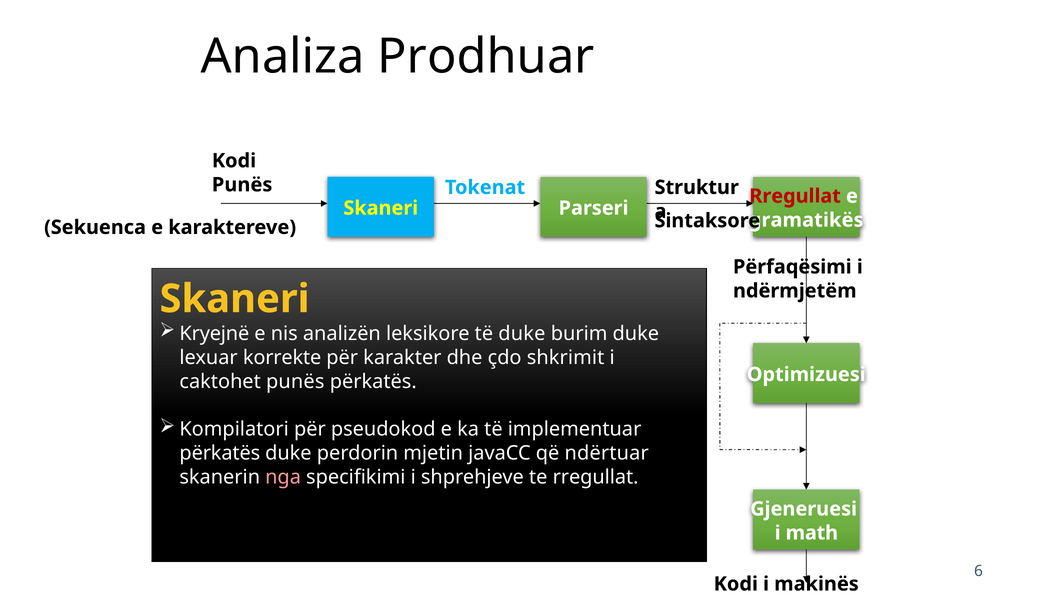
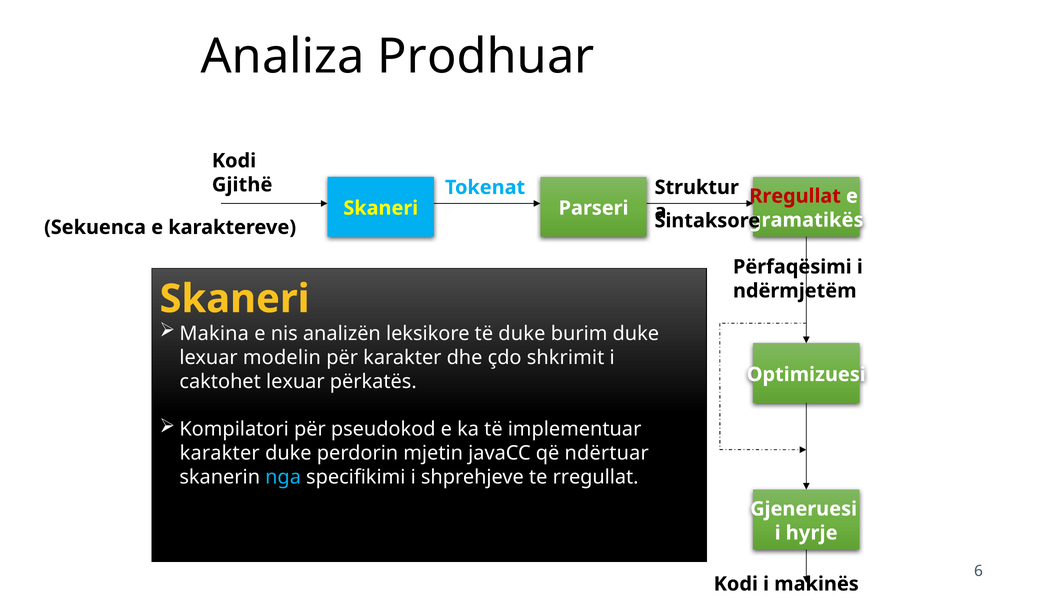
Punës at (242, 185): Punës -> Gjithë
Kryejnë: Kryejnë -> Makina
korrekte: korrekte -> modelin
caktohet punës: punës -> lexuar
përkatës at (220, 453): përkatës -> karakter
nga colour: pink -> light blue
math: math -> hyrje
